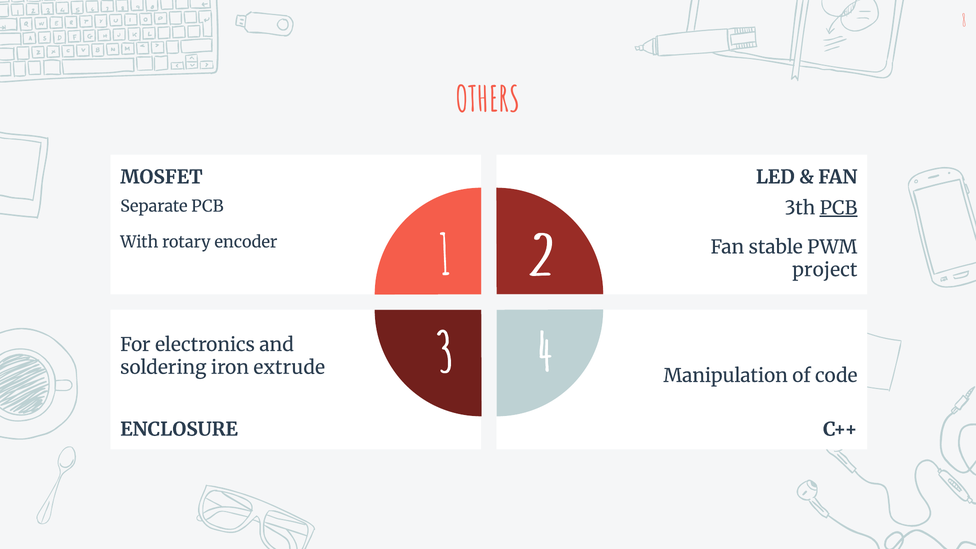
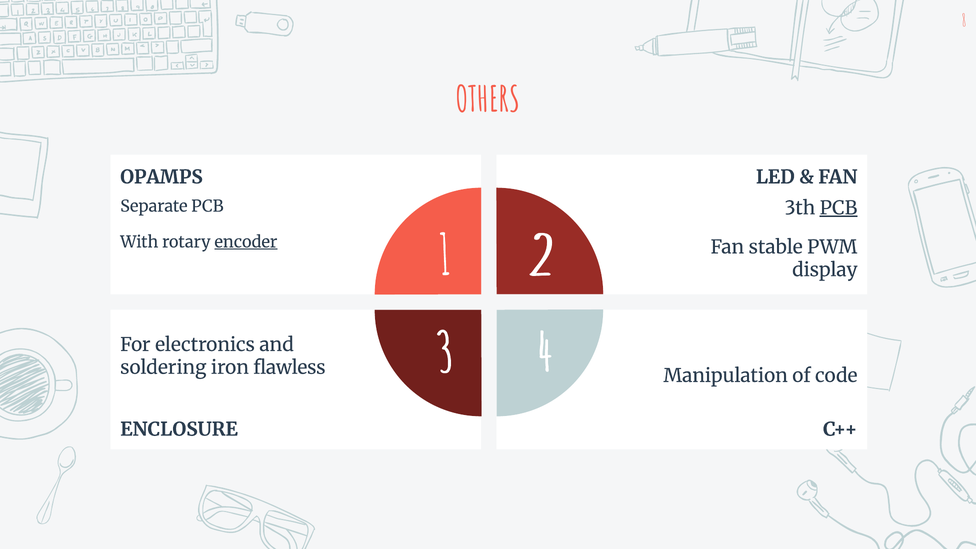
MOSFET: MOSFET -> OPAMPS
encoder underline: none -> present
project: project -> display
extrude: extrude -> flawless
